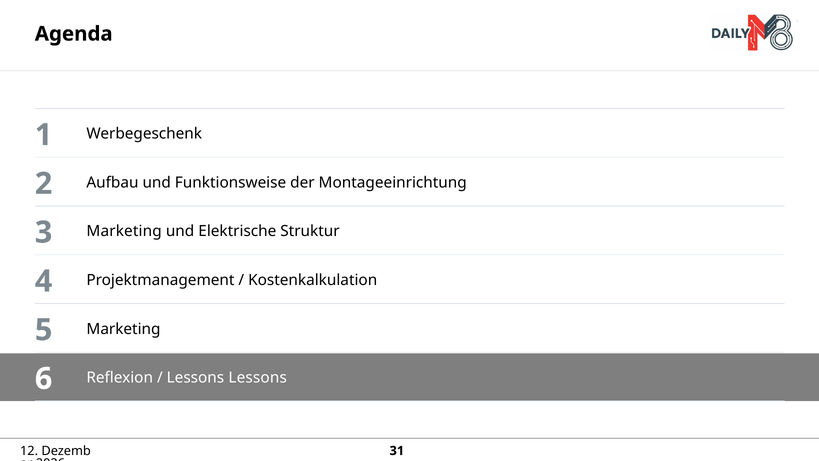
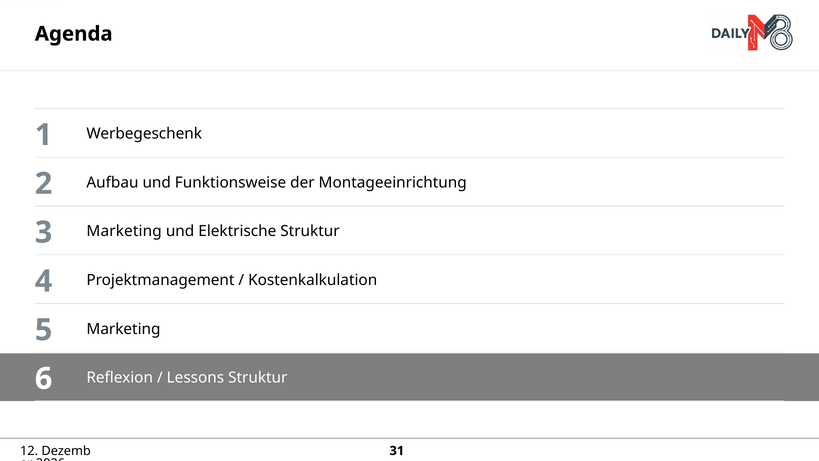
Lessons Lessons: Lessons -> Struktur
